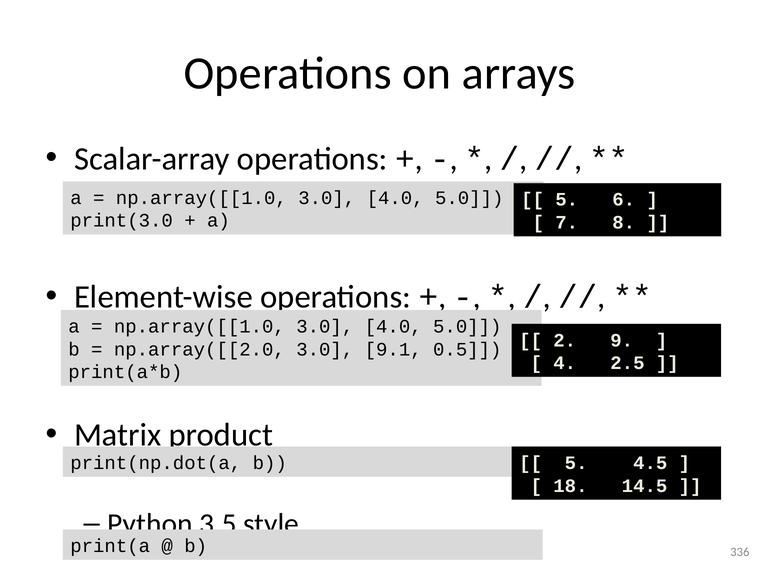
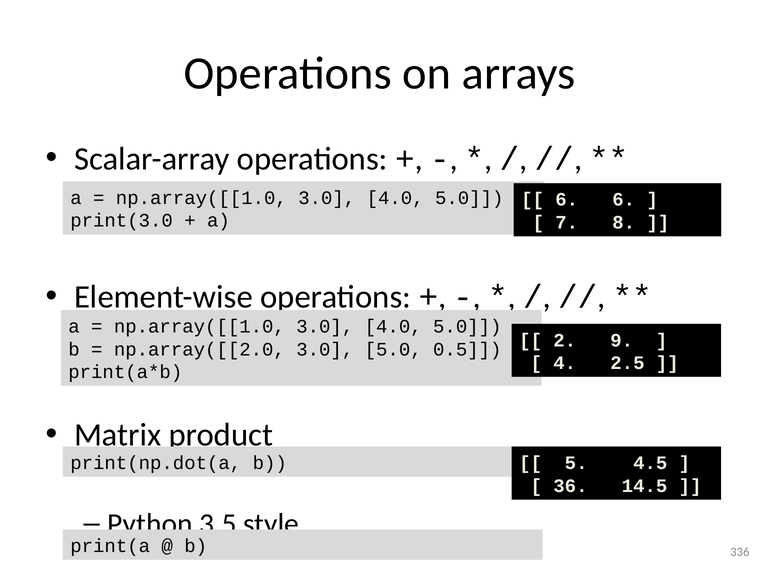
5 at (567, 200): 5 -> 6
3.0 9.1: 9.1 -> 5.0
18: 18 -> 36
